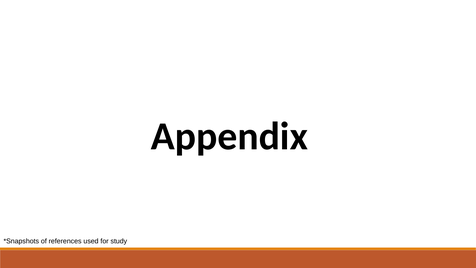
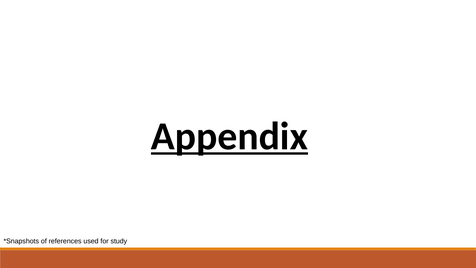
Appendix underline: none -> present
